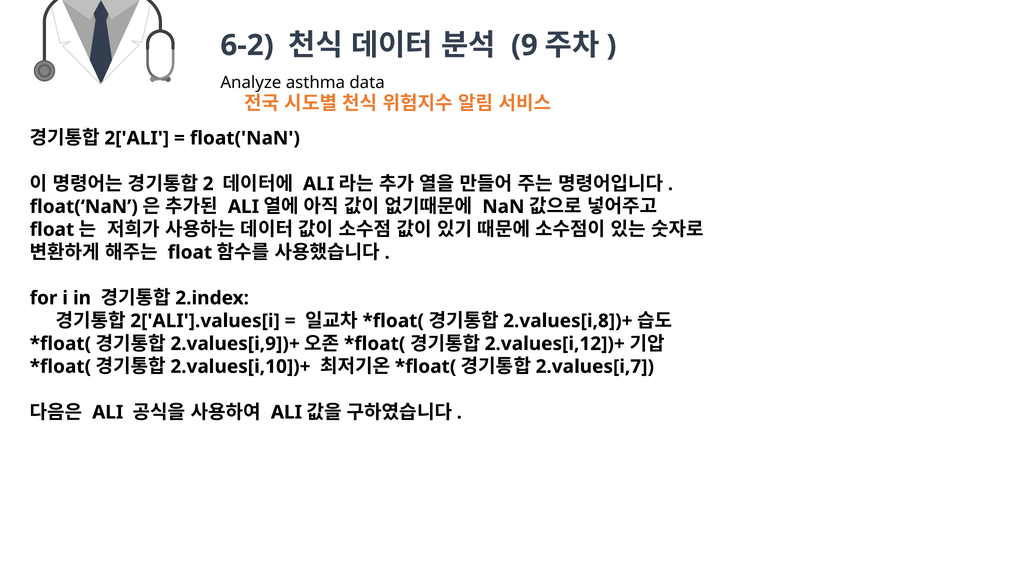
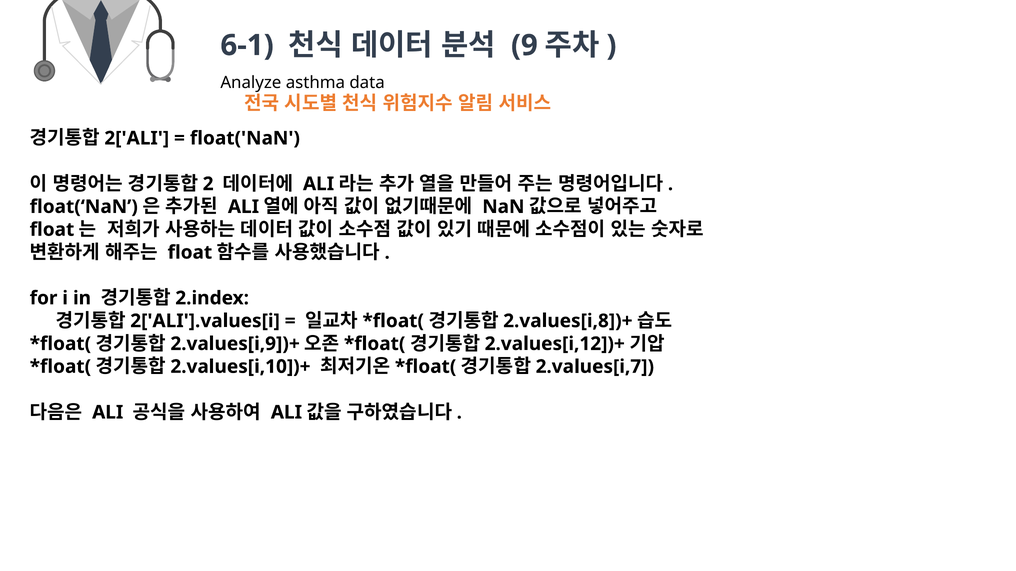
6-2: 6-2 -> 6-1
